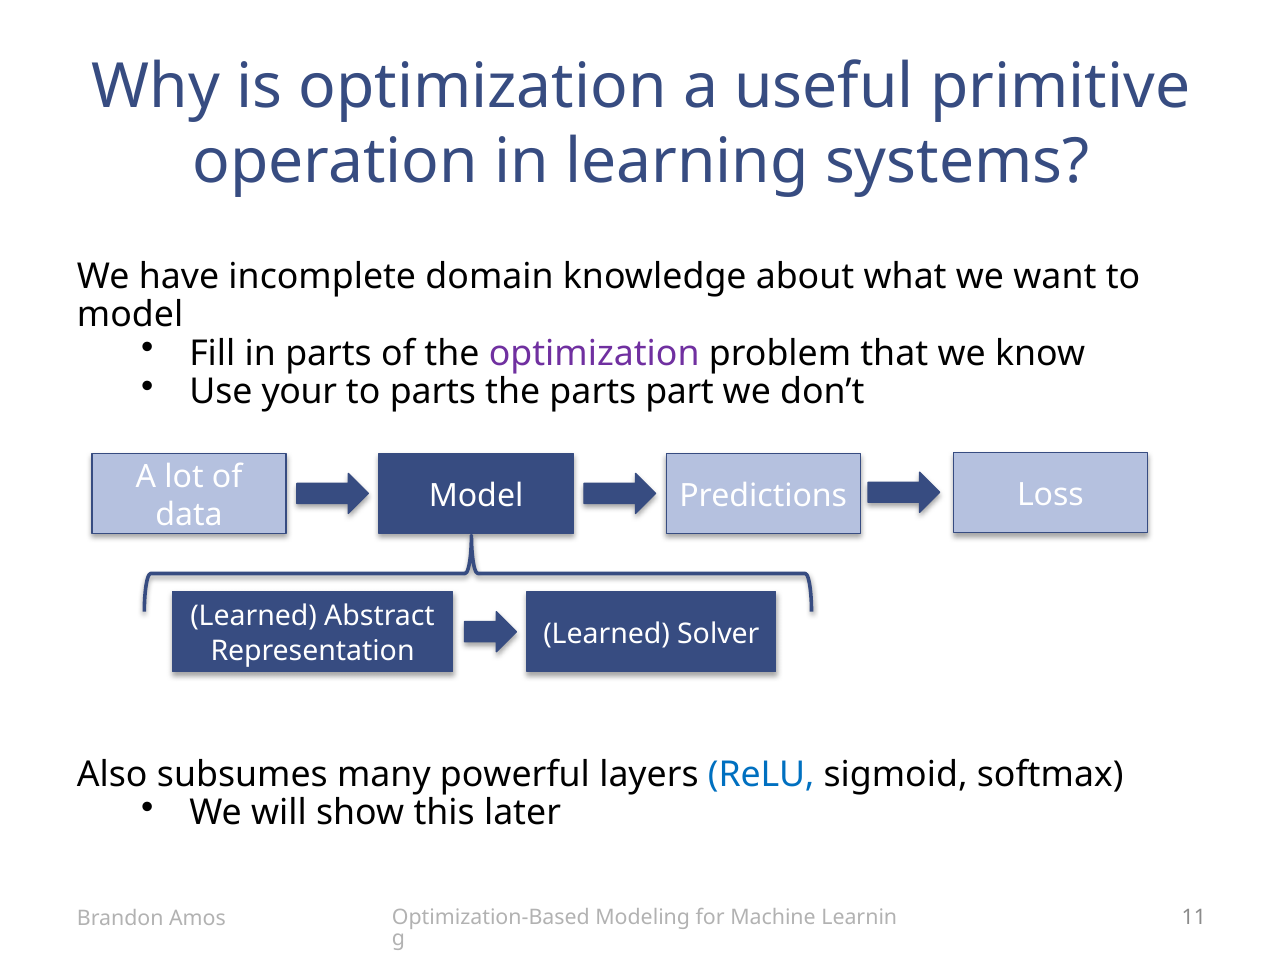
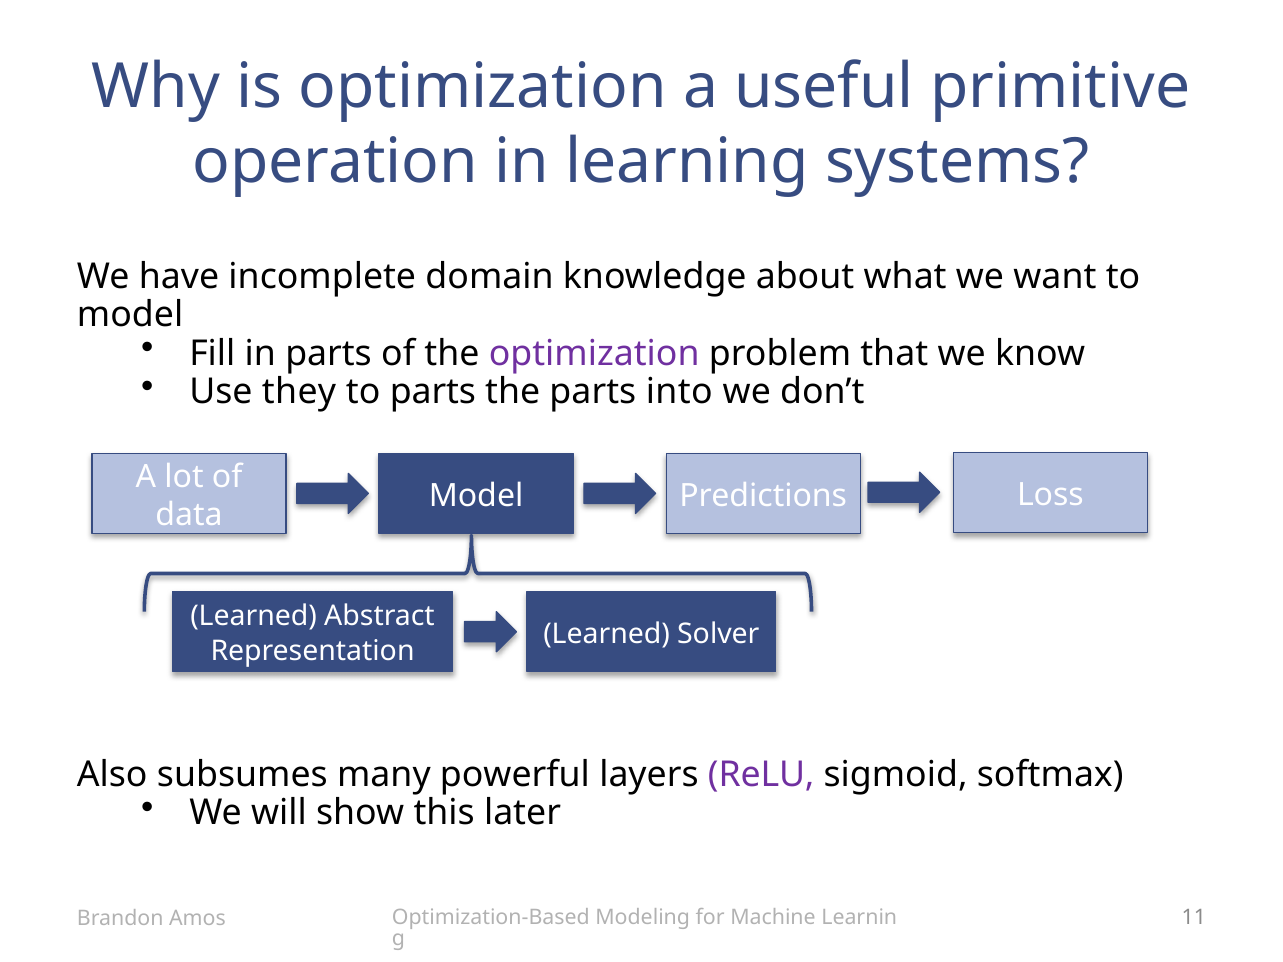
your: your -> they
part: part -> into
ReLU colour: blue -> purple
